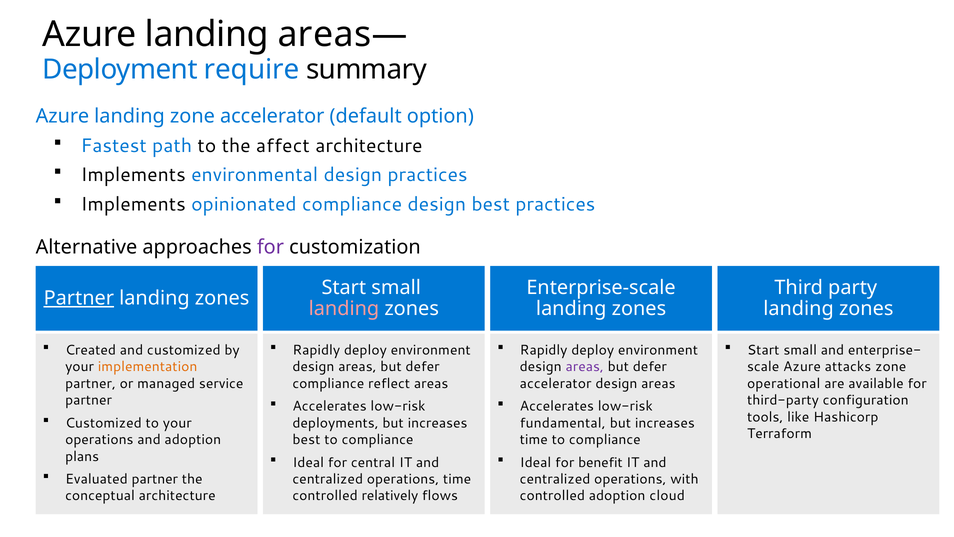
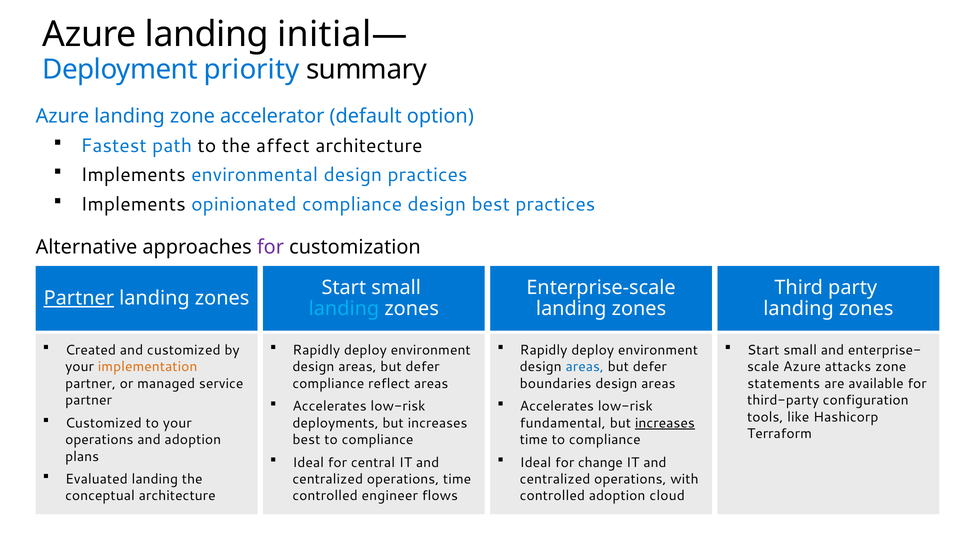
areas—: areas— -> initial—
require: require -> priority
landing at (344, 309) colour: pink -> light blue
areas at (585, 367) colour: purple -> blue
accelerator at (556, 383): accelerator -> boundaries
operational: operational -> statements
increases at (665, 423) underline: none -> present
benefit: benefit -> change
Evaluated partner: partner -> landing
relatively: relatively -> engineer
